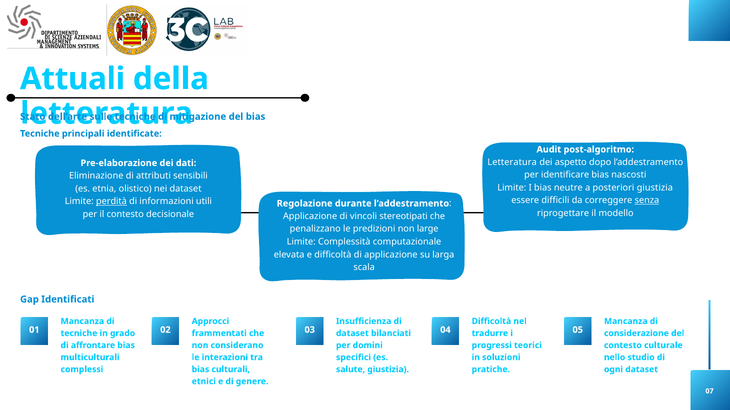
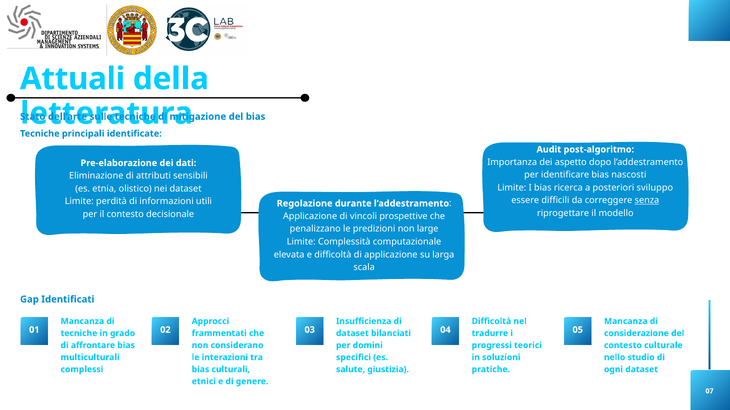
Letteratura at (512, 162): Letteratura -> Importanza
neutre: neutre -> ricerca
posteriori giustizia: giustizia -> sviluppo
perdità underline: present -> none
stereotipati: stereotipati -> prospettive
